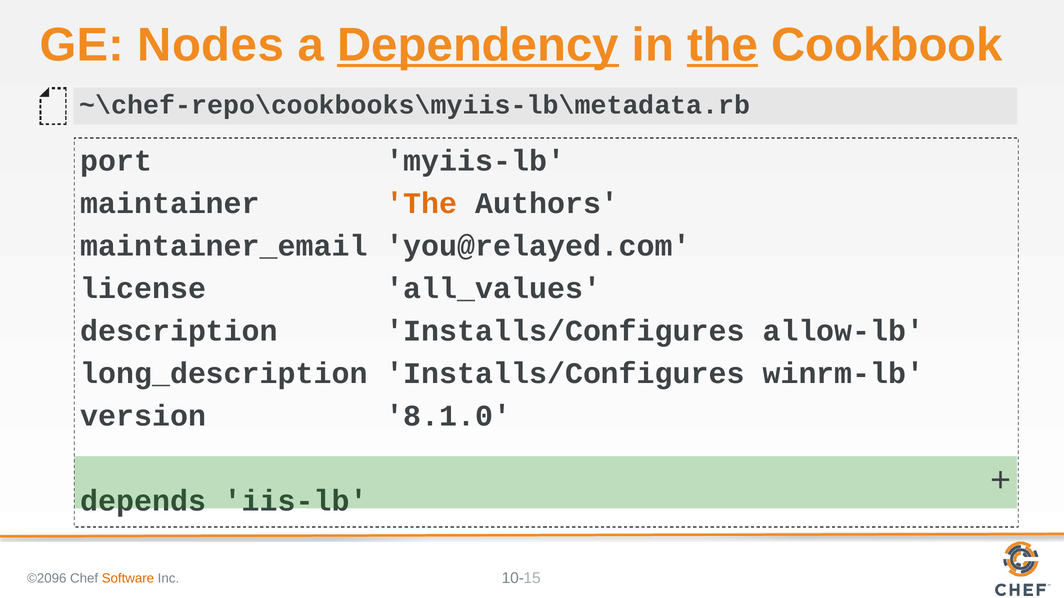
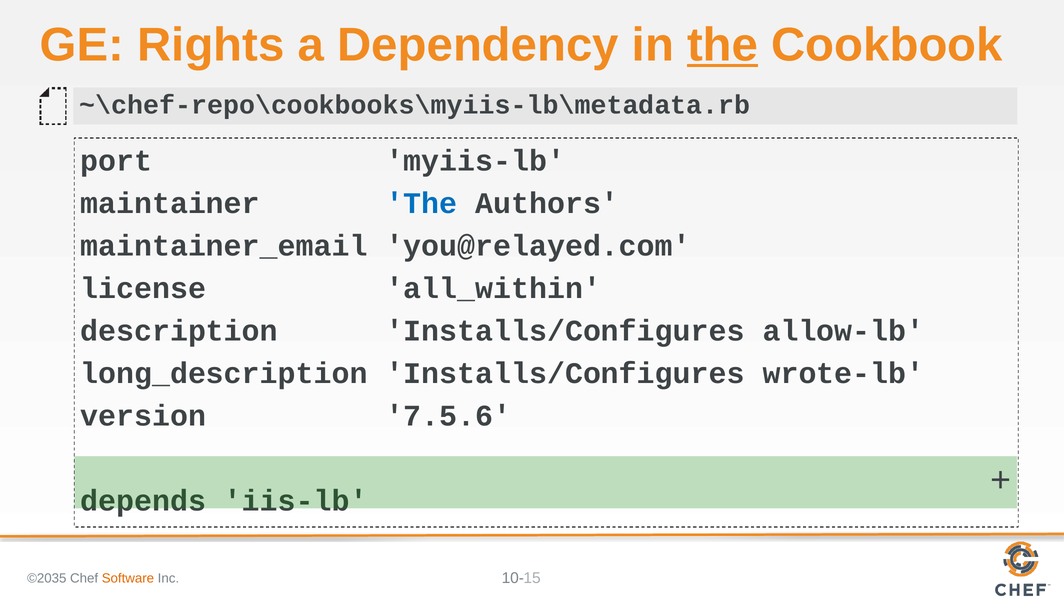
Nodes: Nodes -> Rights
Dependency underline: present -> none
The at (421, 204) colour: orange -> blue
all_values: all_values -> all_within
winrm-lb: winrm-lb -> wrote-lb
8.1.0: 8.1.0 -> 7.5.6
©2096: ©2096 -> ©2035
